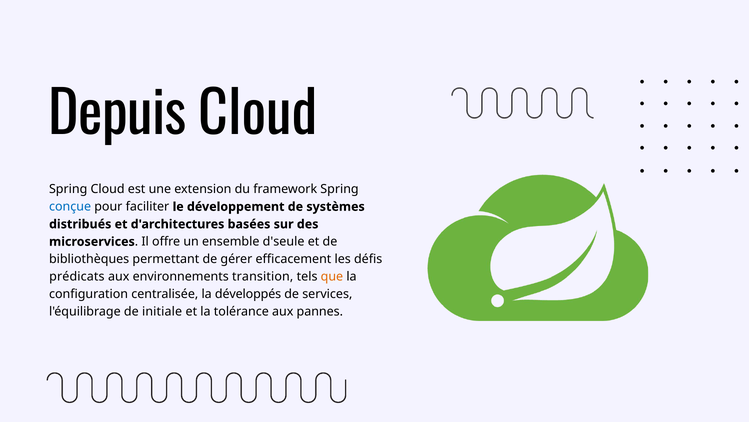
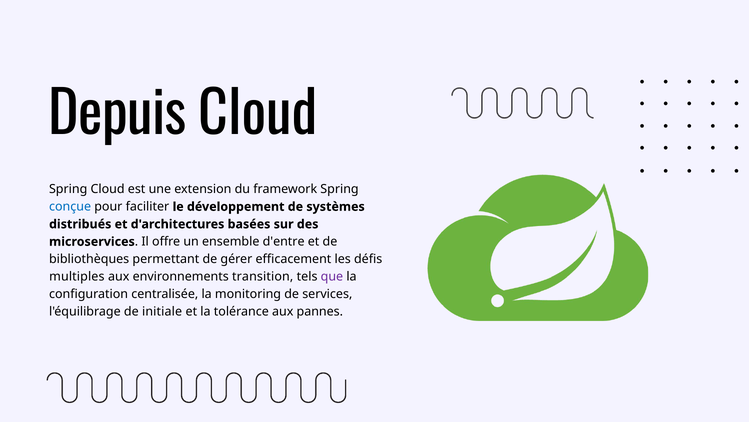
d'seule: d'seule -> d'entre
prédicats: prédicats -> multiples
que colour: orange -> purple
développés: développés -> monitoring
